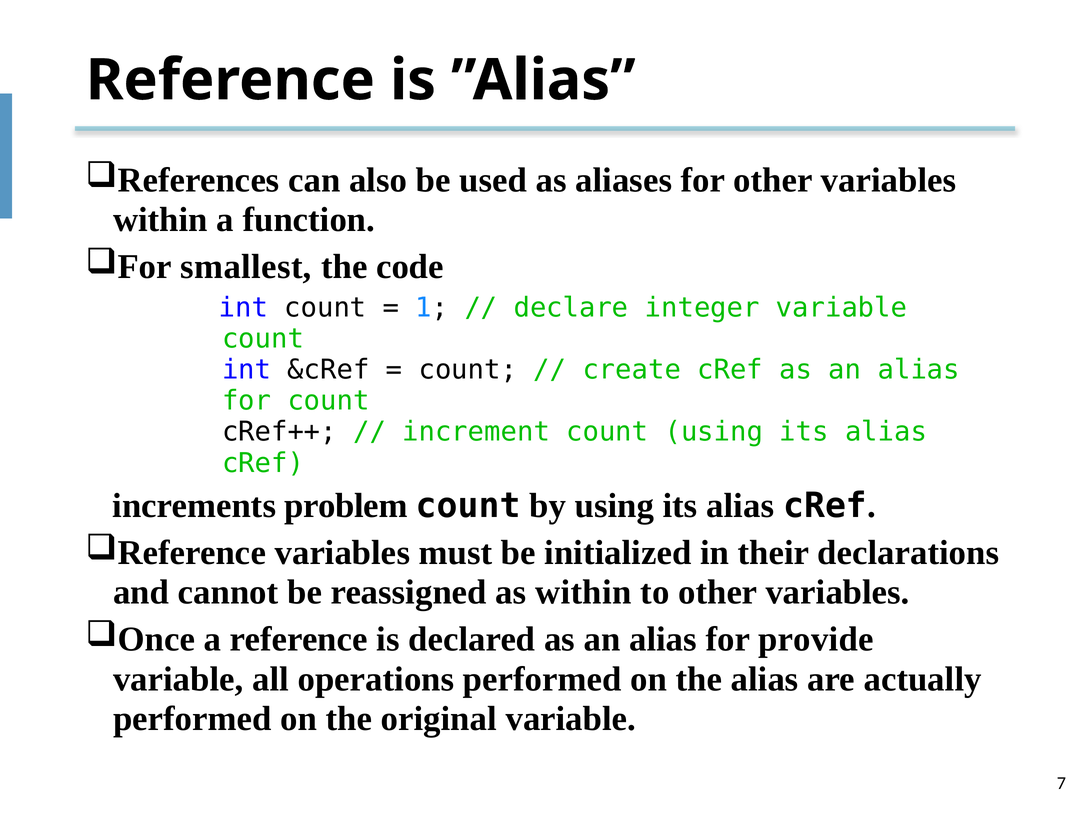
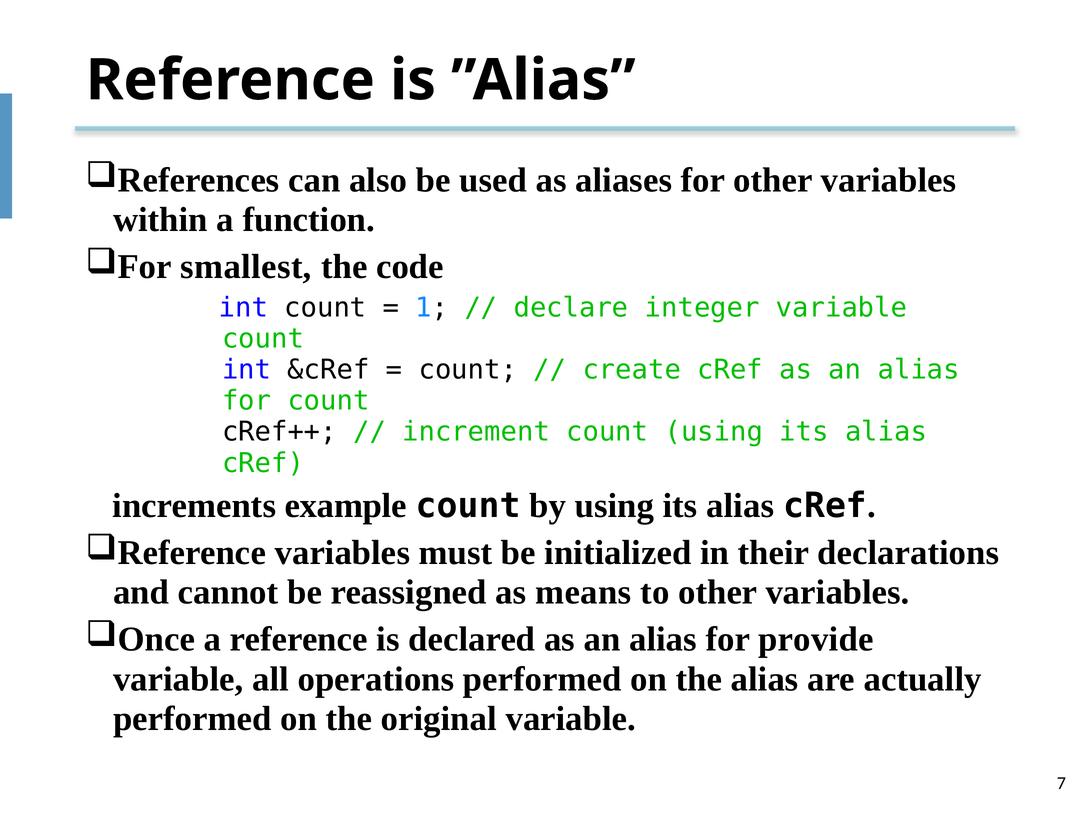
problem: problem -> example
as within: within -> means
